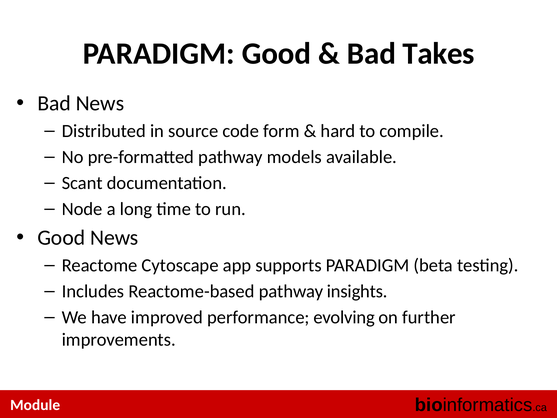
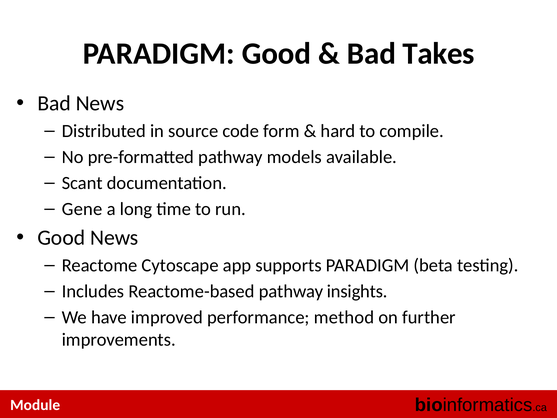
Node: Node -> Gene
evolving: evolving -> method
